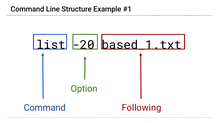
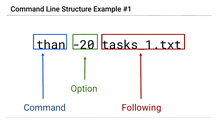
list: list -> than
based_1.txt: based_1.txt -> tasks_1.txt
